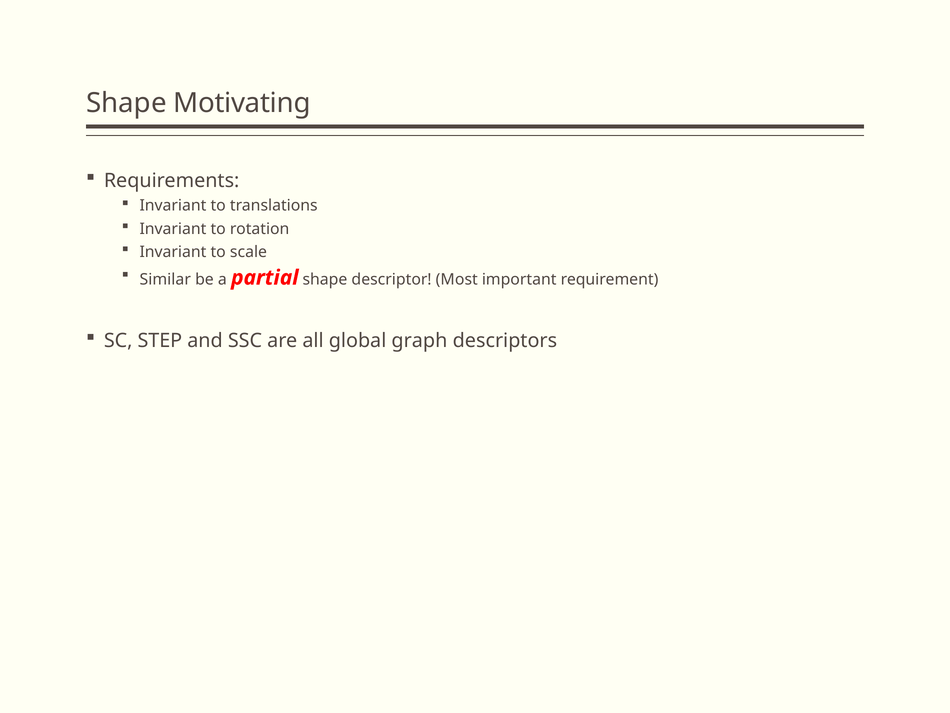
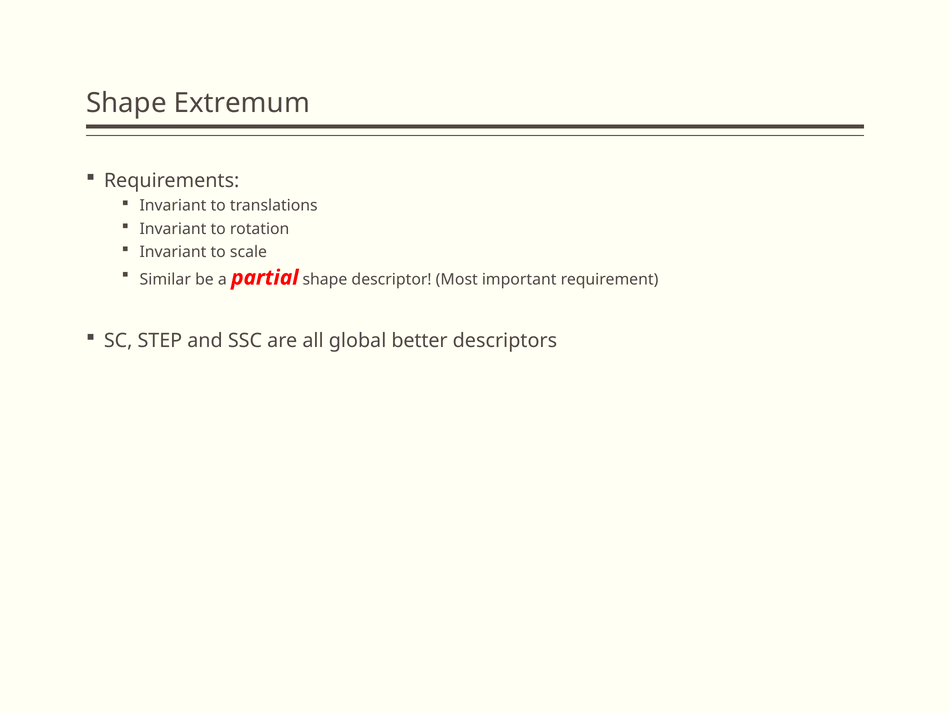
Motivating: Motivating -> Extremum
graph: graph -> better
